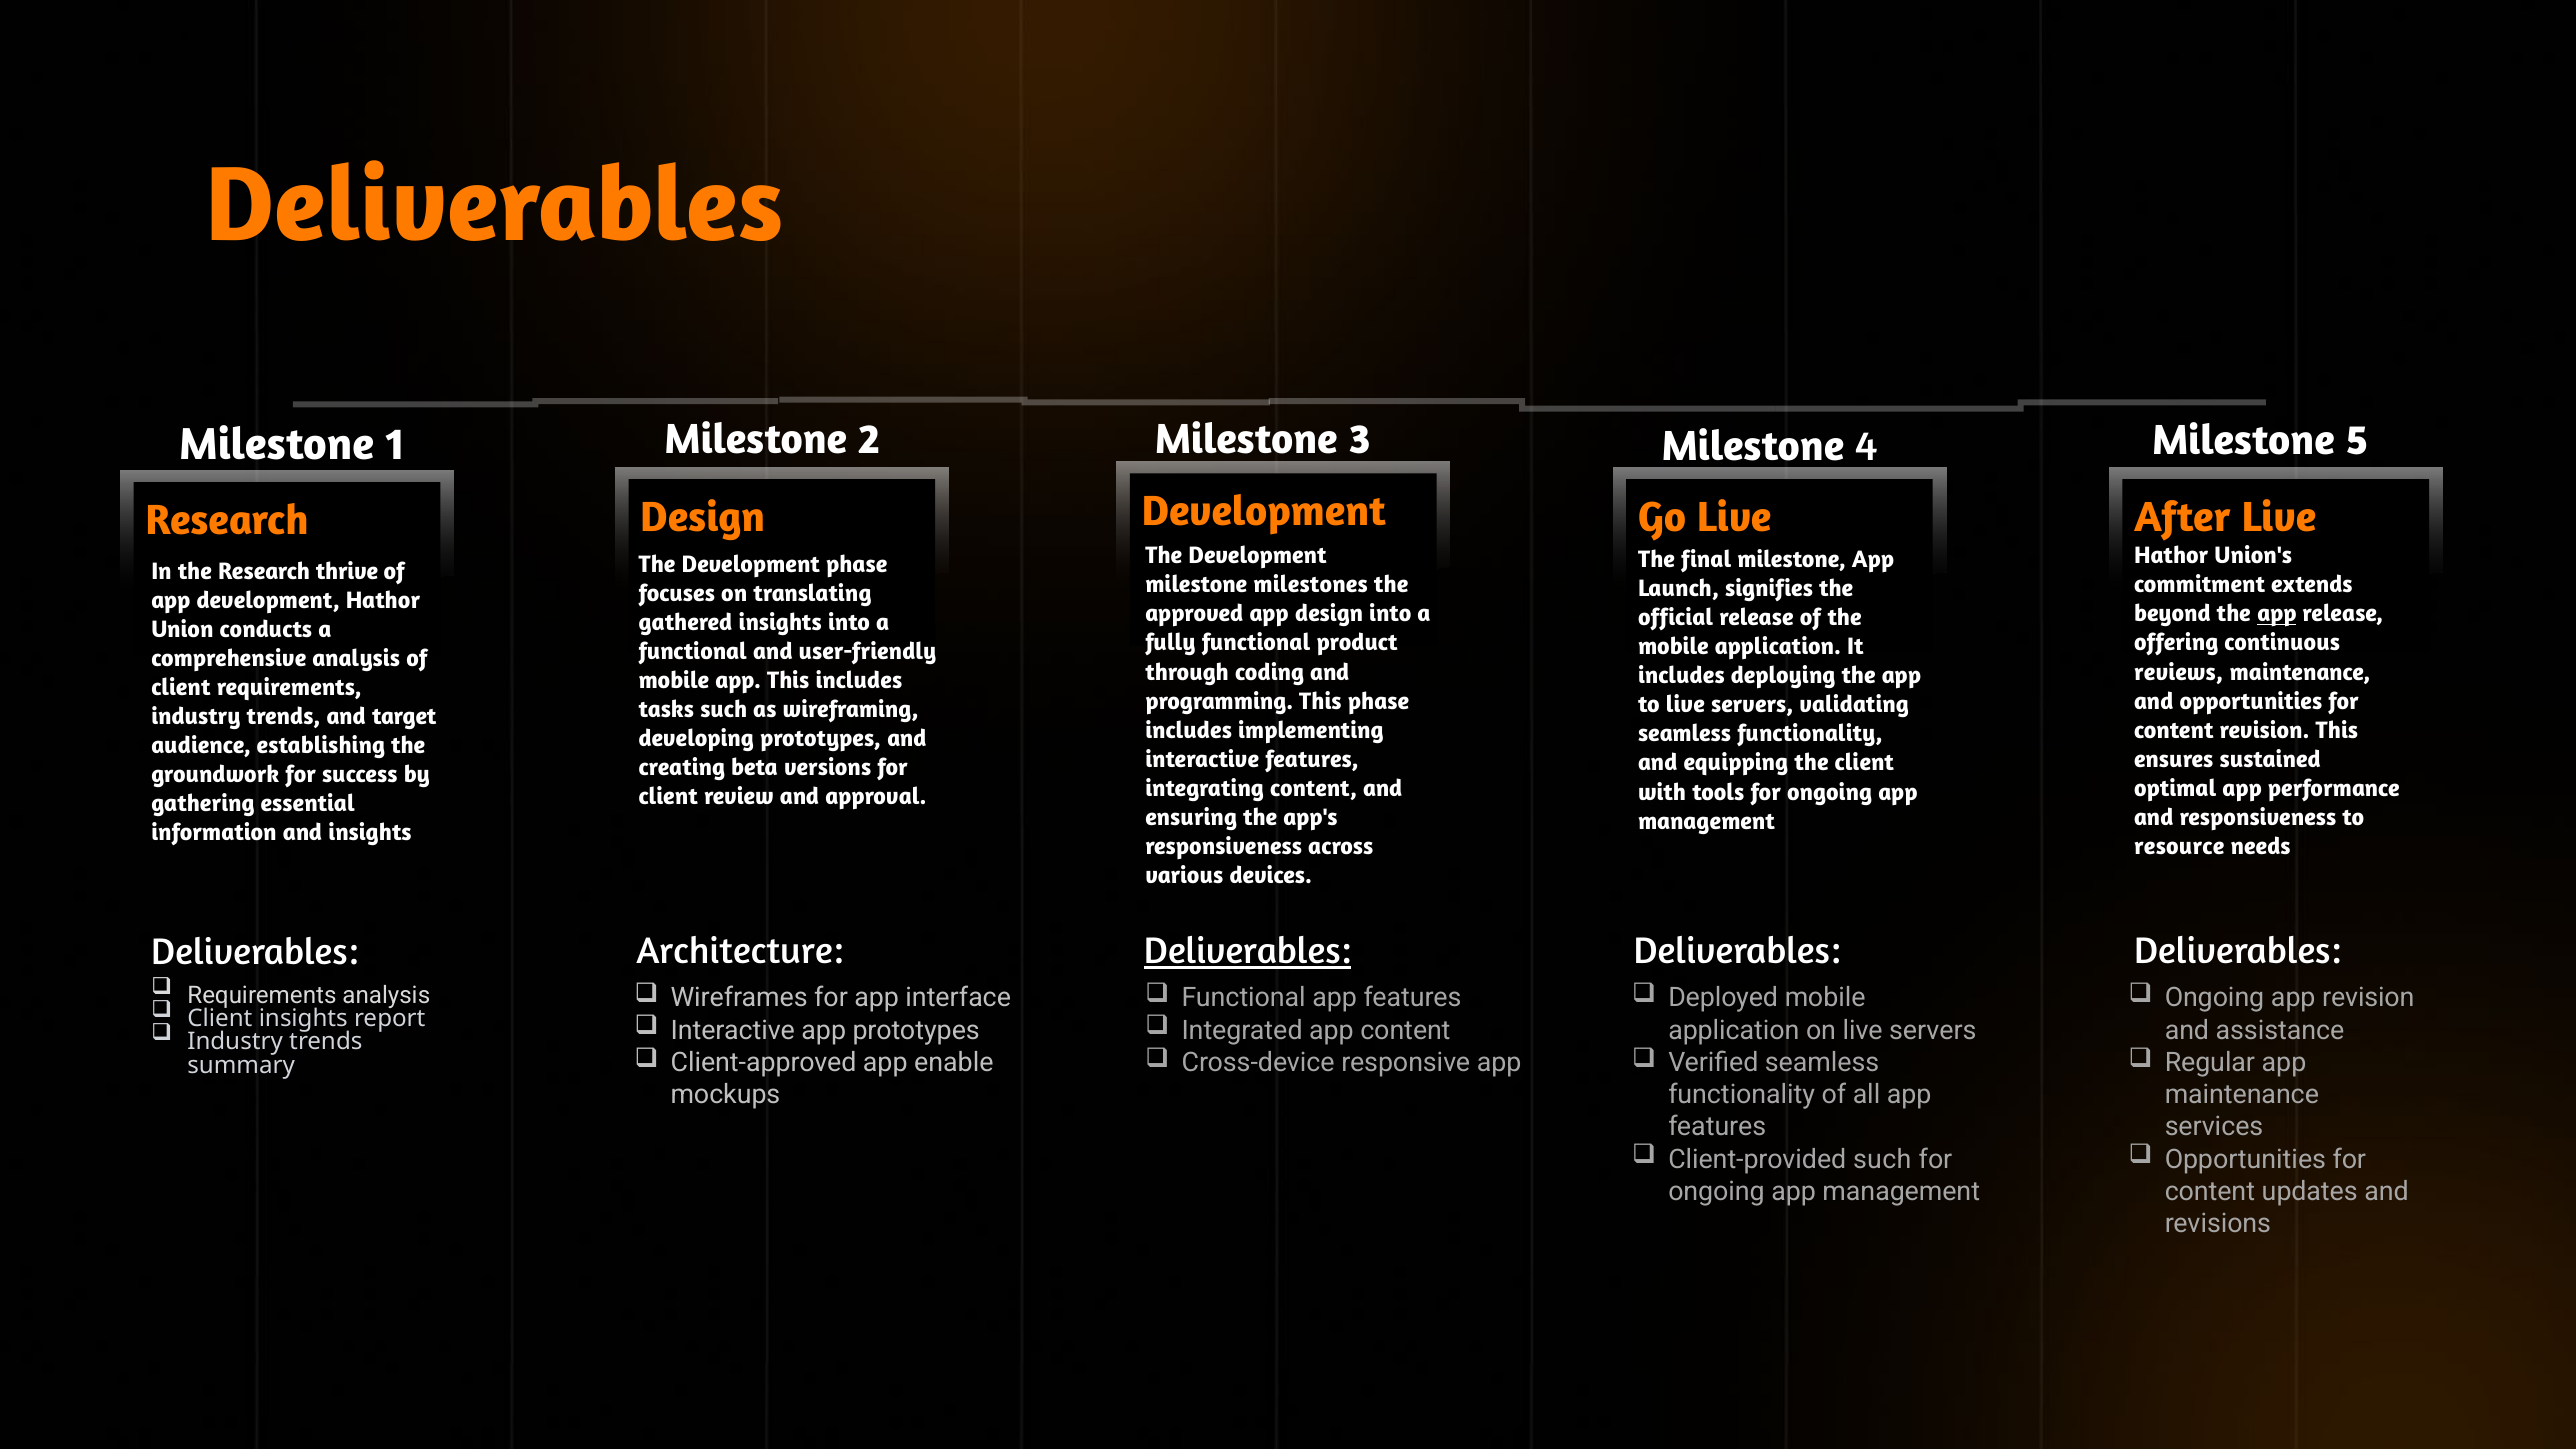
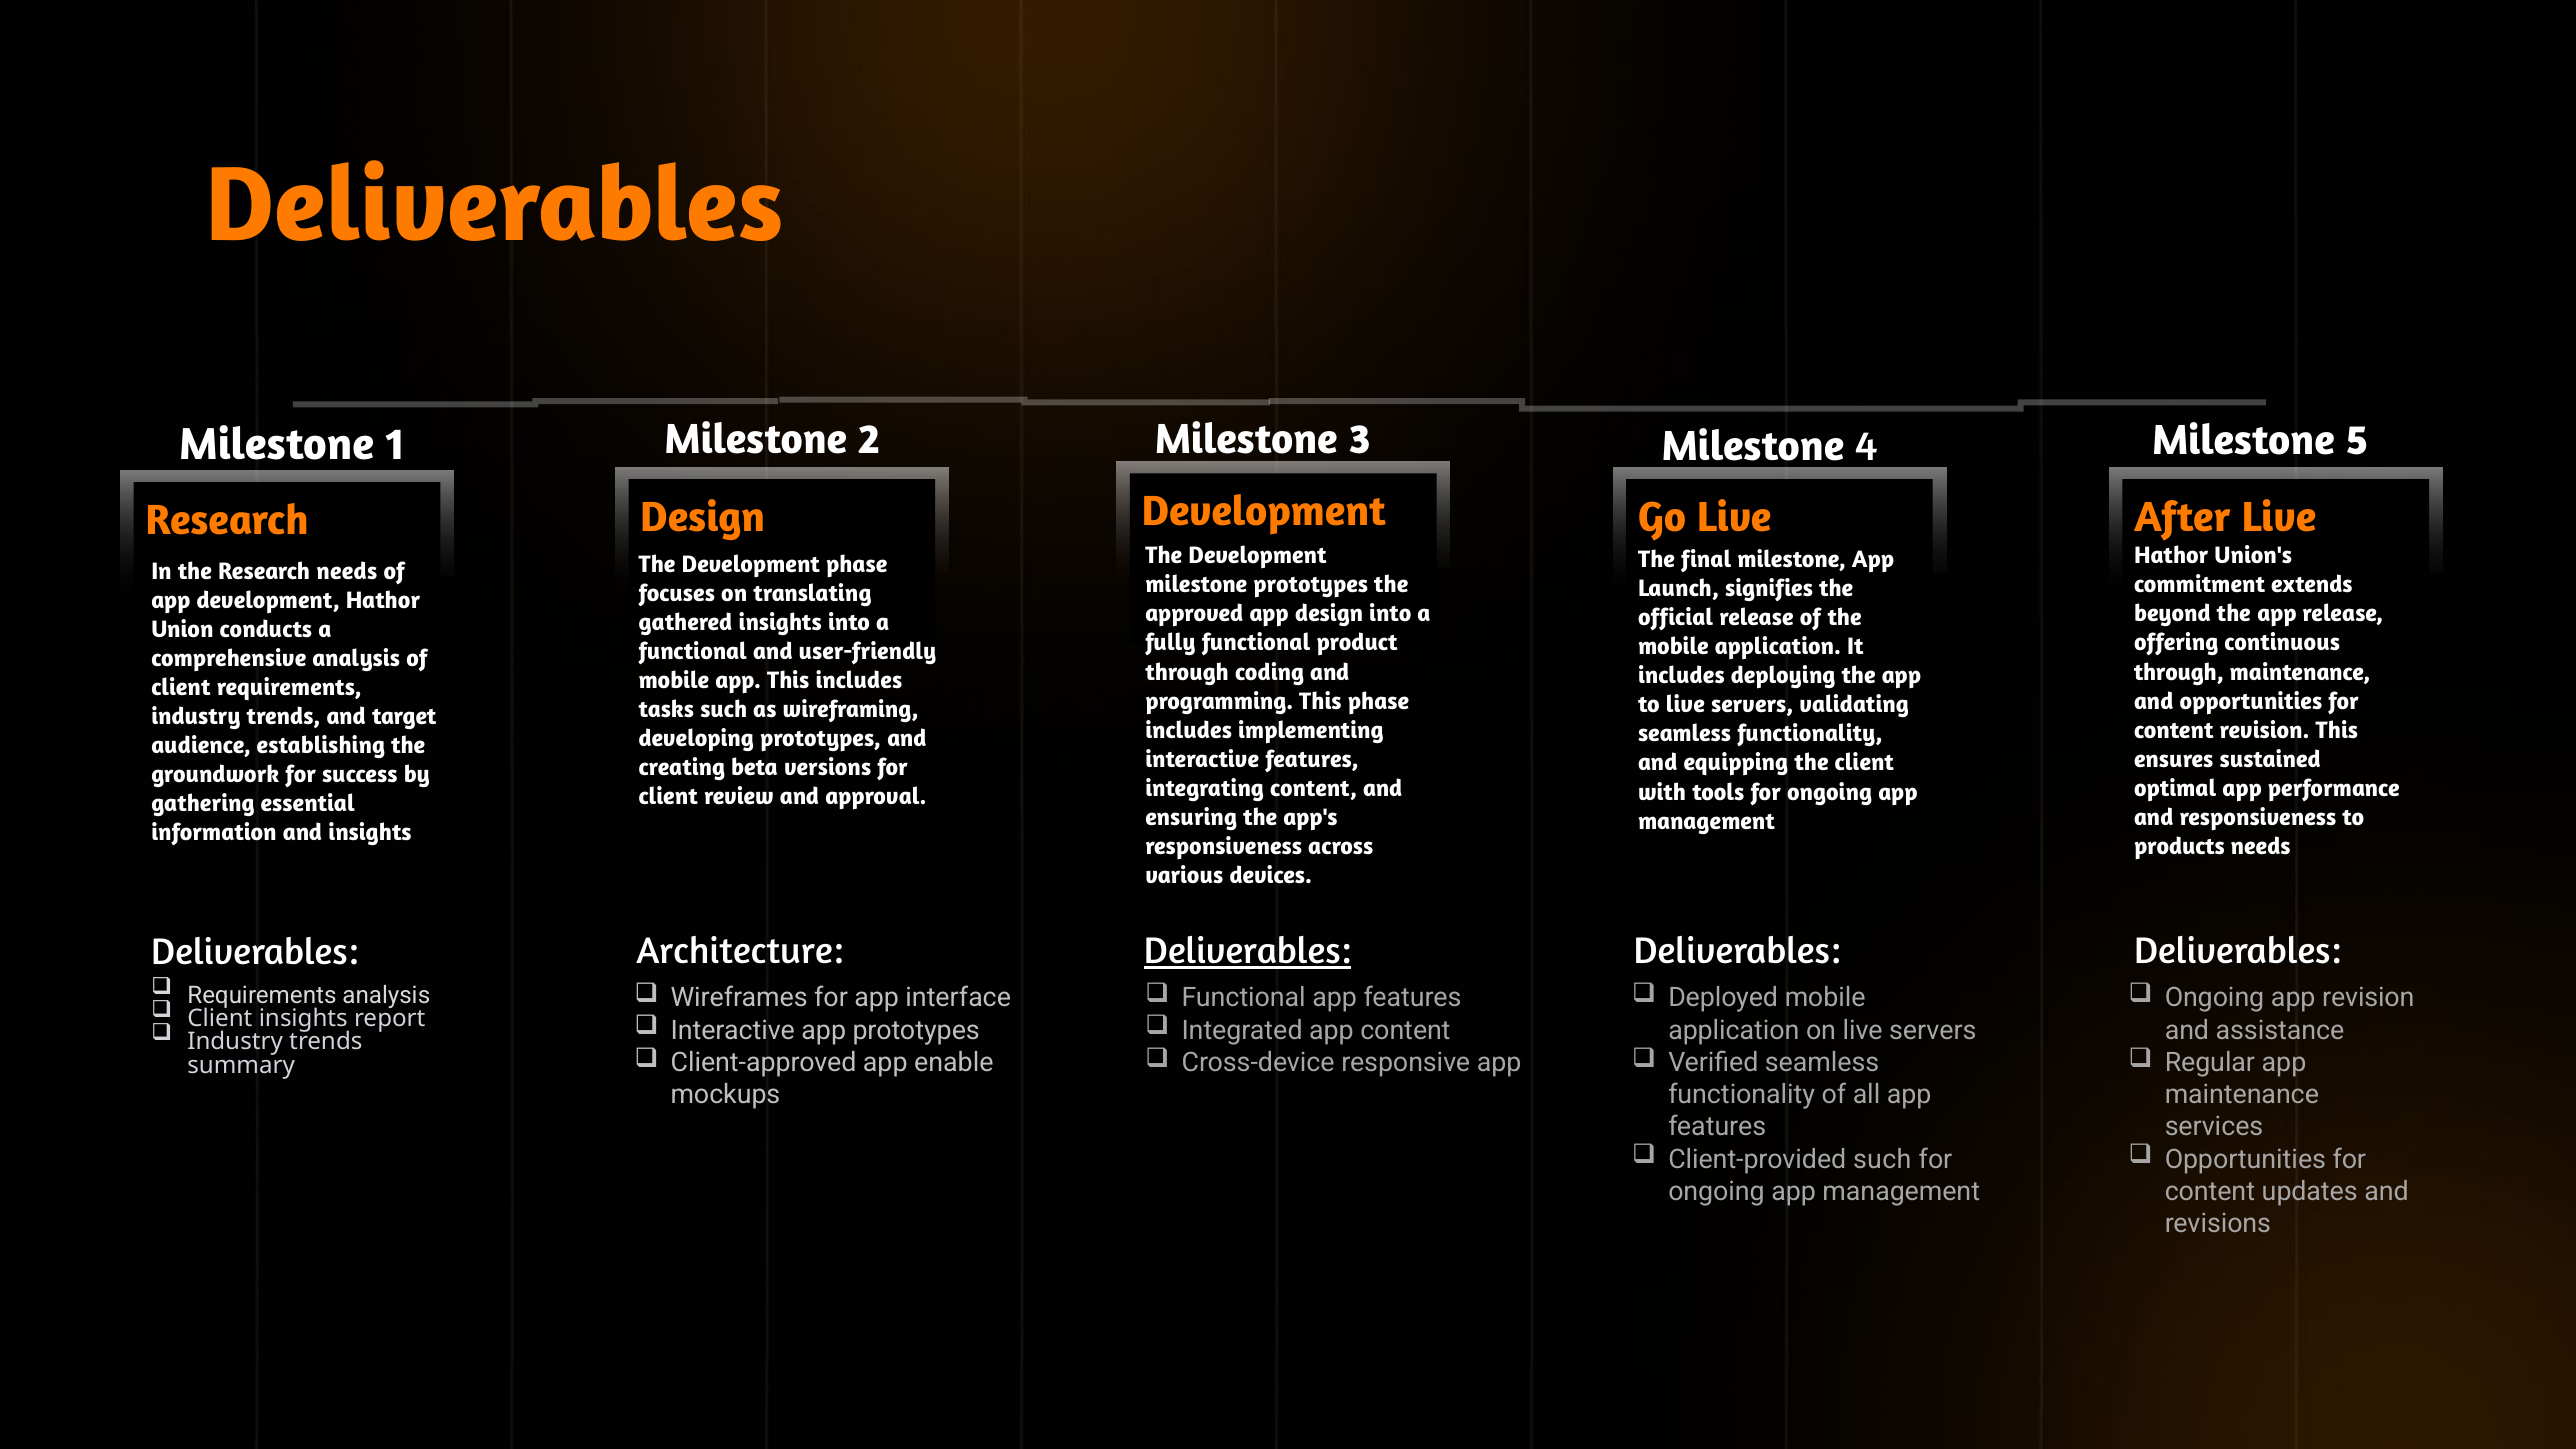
Research thrive: thrive -> needs
milestone milestones: milestones -> prototypes
app at (2277, 614) underline: present -> none
reviews at (2179, 672): reviews -> through
resource: resource -> products
